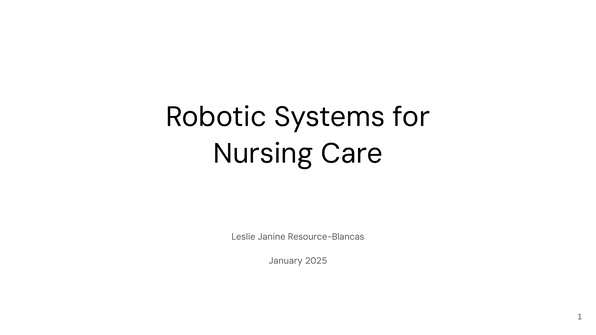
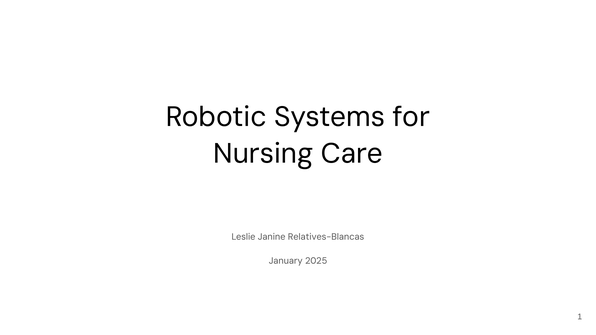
Resource-Blancas: Resource-Blancas -> Relatives-Blancas
